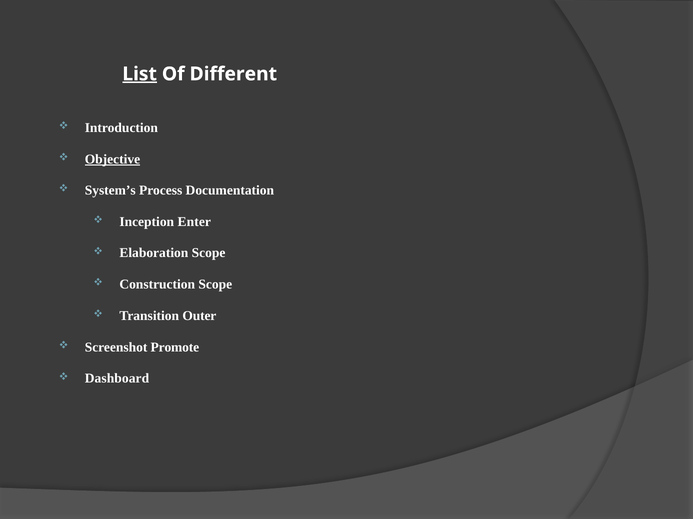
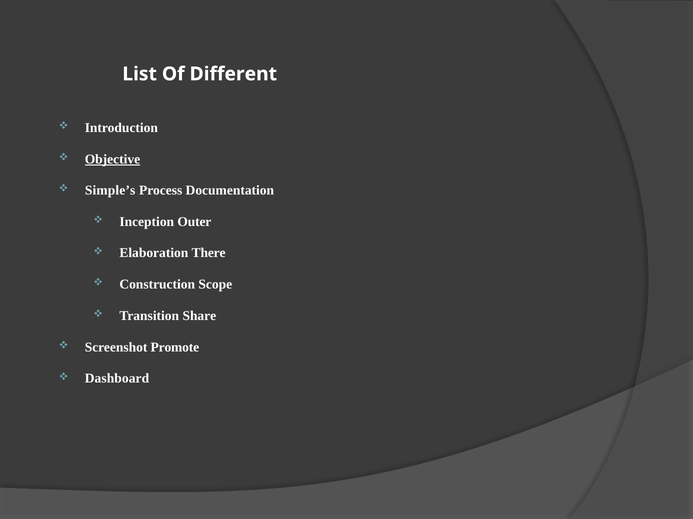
List underline: present -> none
System’s: System’s -> Simple’s
Enter: Enter -> Outer
Elaboration Scope: Scope -> There
Outer: Outer -> Share
